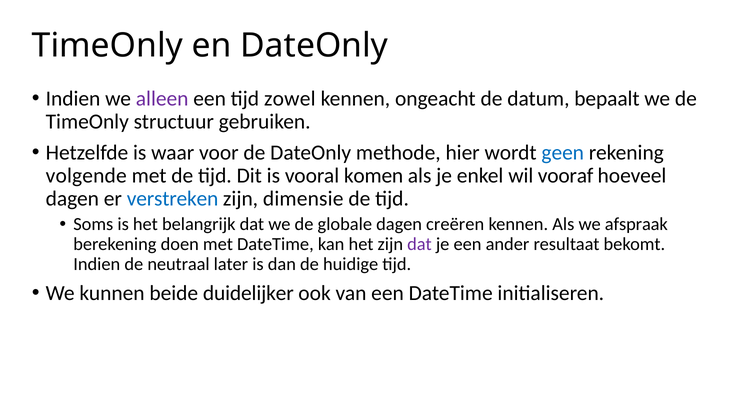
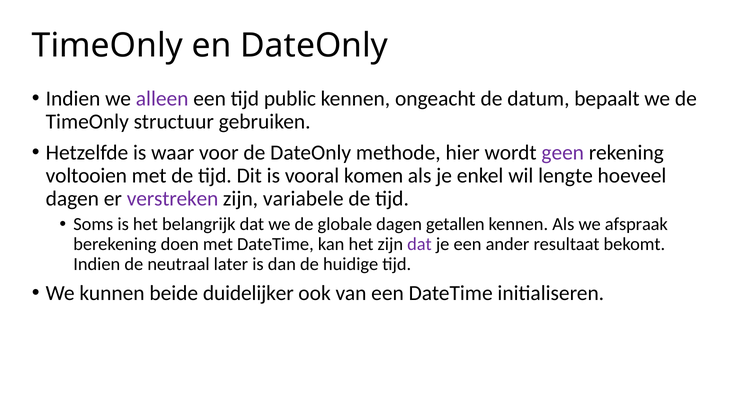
zowel: zowel -> public
geen colour: blue -> purple
volgende: volgende -> voltooien
vooraf: vooraf -> lengte
verstreken colour: blue -> purple
dimensie: dimensie -> variabele
creëren: creëren -> getallen
